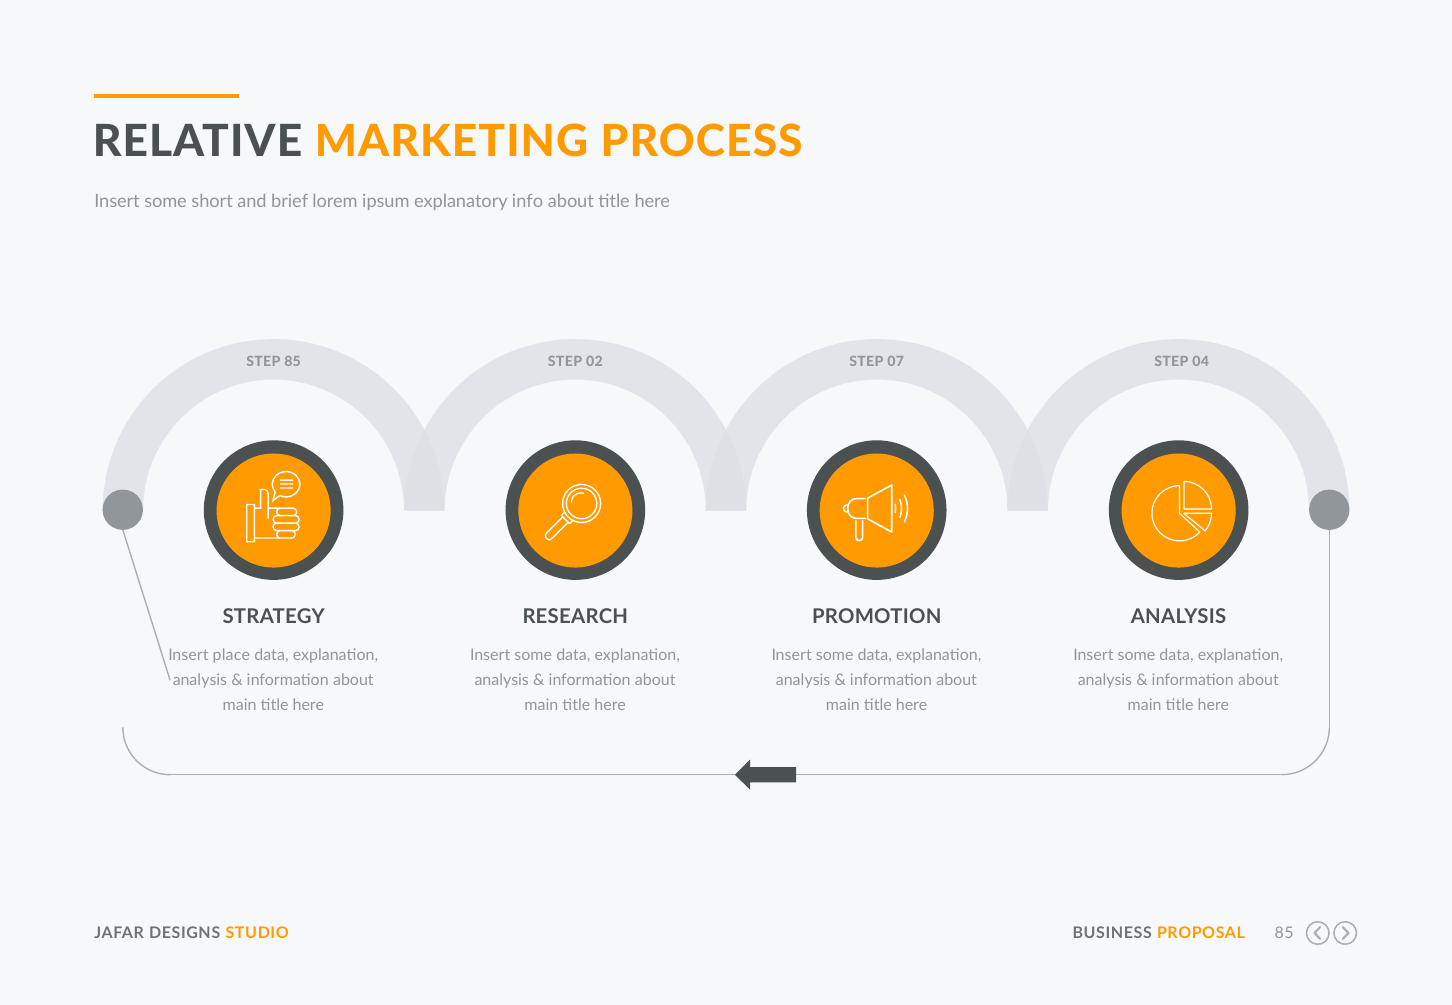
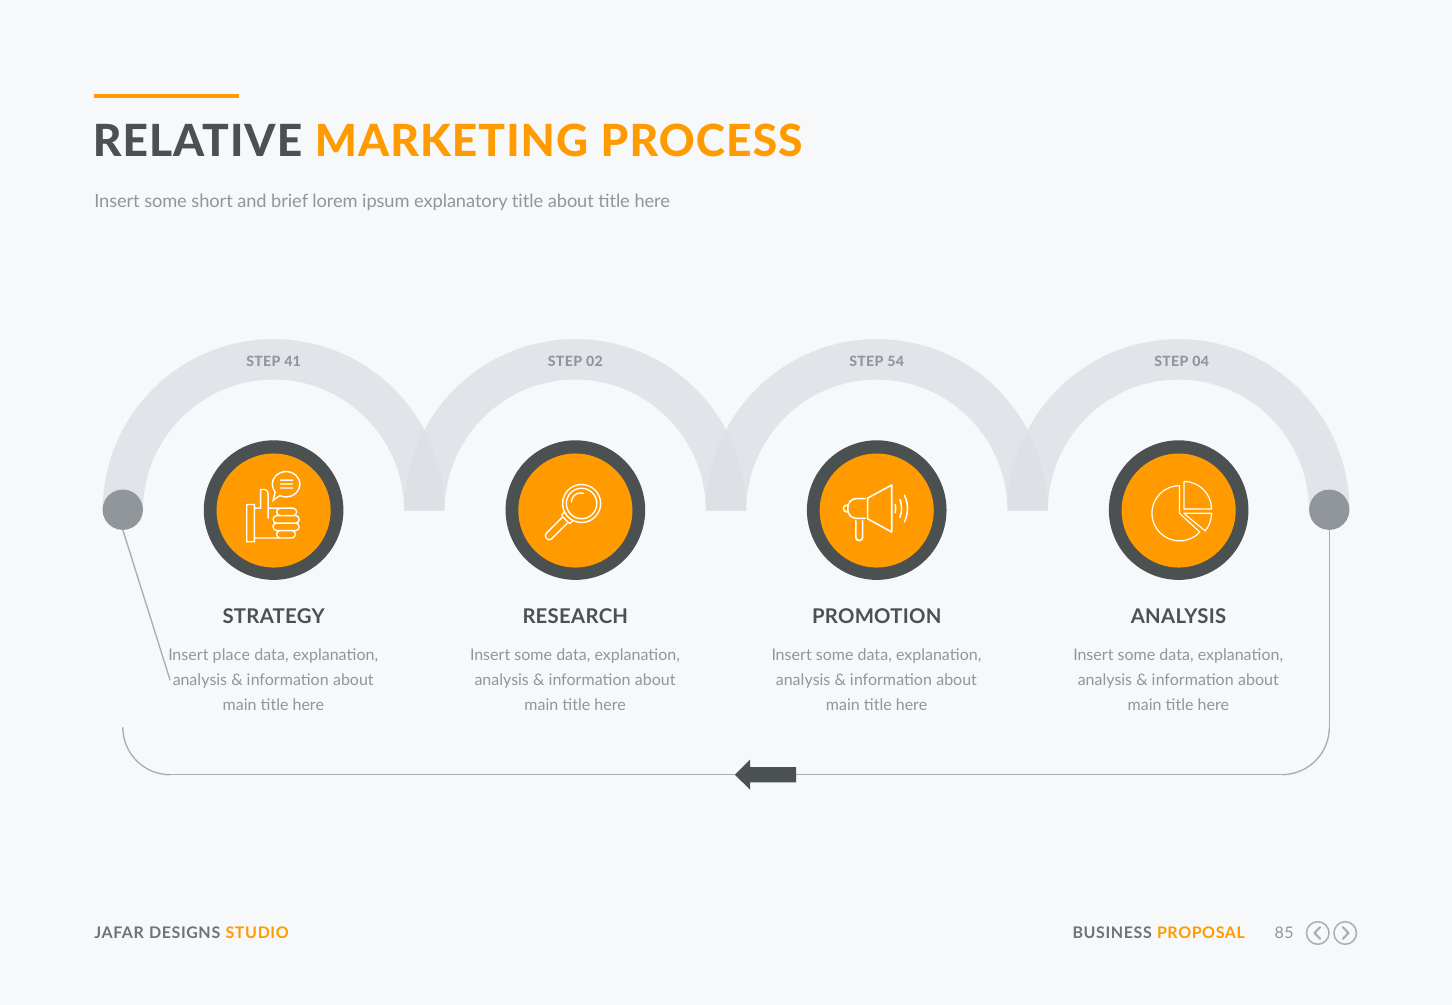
explanatory info: info -> title
STEP 85: 85 -> 41
07: 07 -> 54
